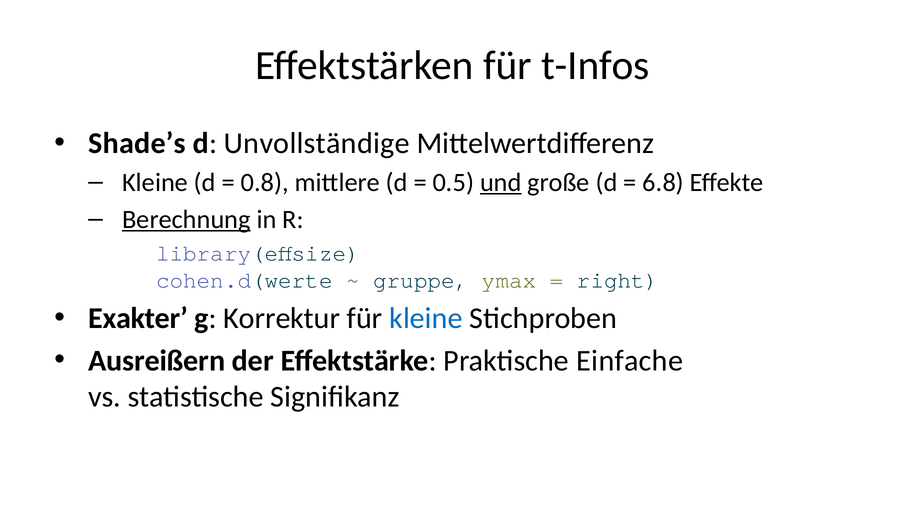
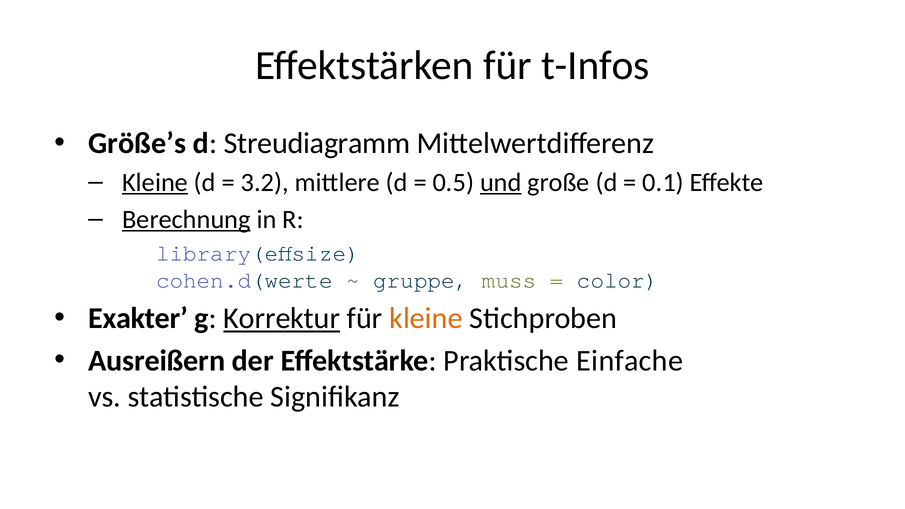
Shade’s: Shade’s -> Größe’s
Unvollständige: Unvollständige -> Streudiagramm
Kleine at (155, 182) underline: none -> present
0.8: 0.8 -> 3.2
6.8: 6.8 -> 0.1
ymax: ymax -> muss
right: right -> color
Korrektur underline: none -> present
kleine at (426, 318) colour: blue -> orange
